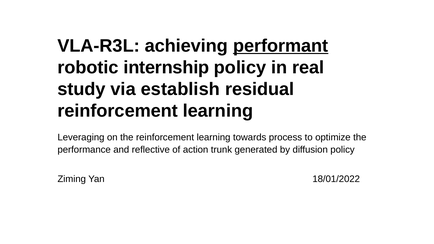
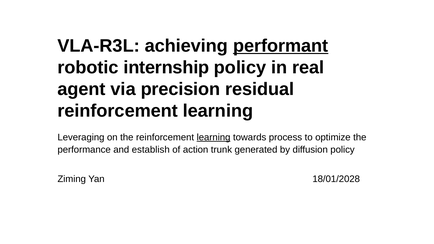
study: study -> agent
establish: establish -> precision
learning at (214, 137) underline: none -> present
reflective: reflective -> establish
18/01/2022: 18/01/2022 -> 18/01/2028
